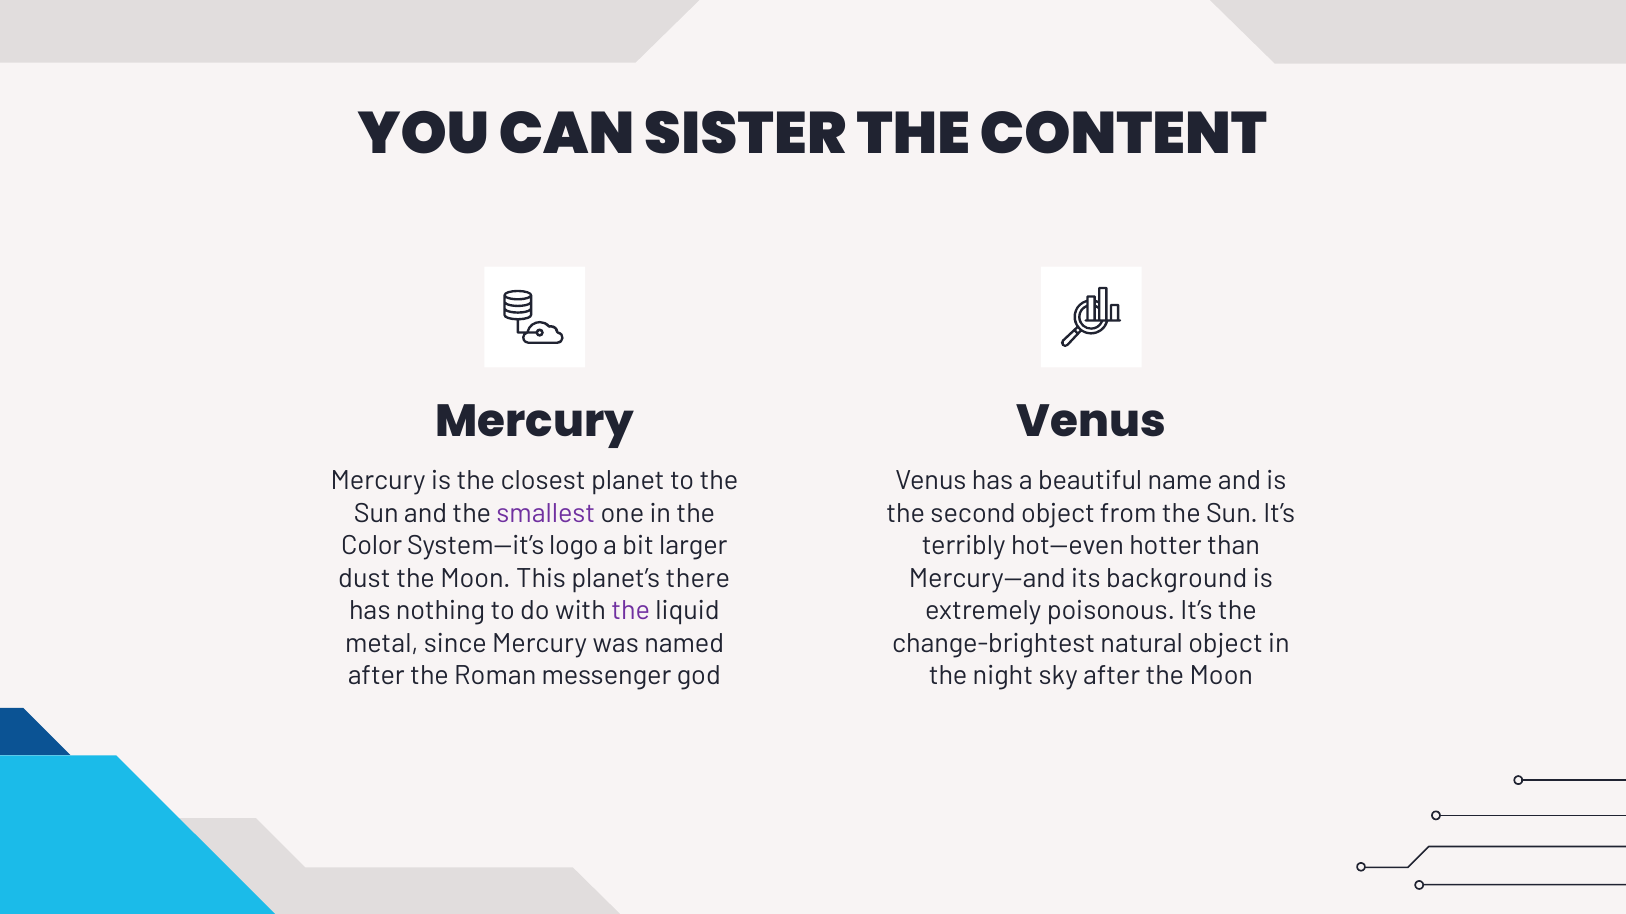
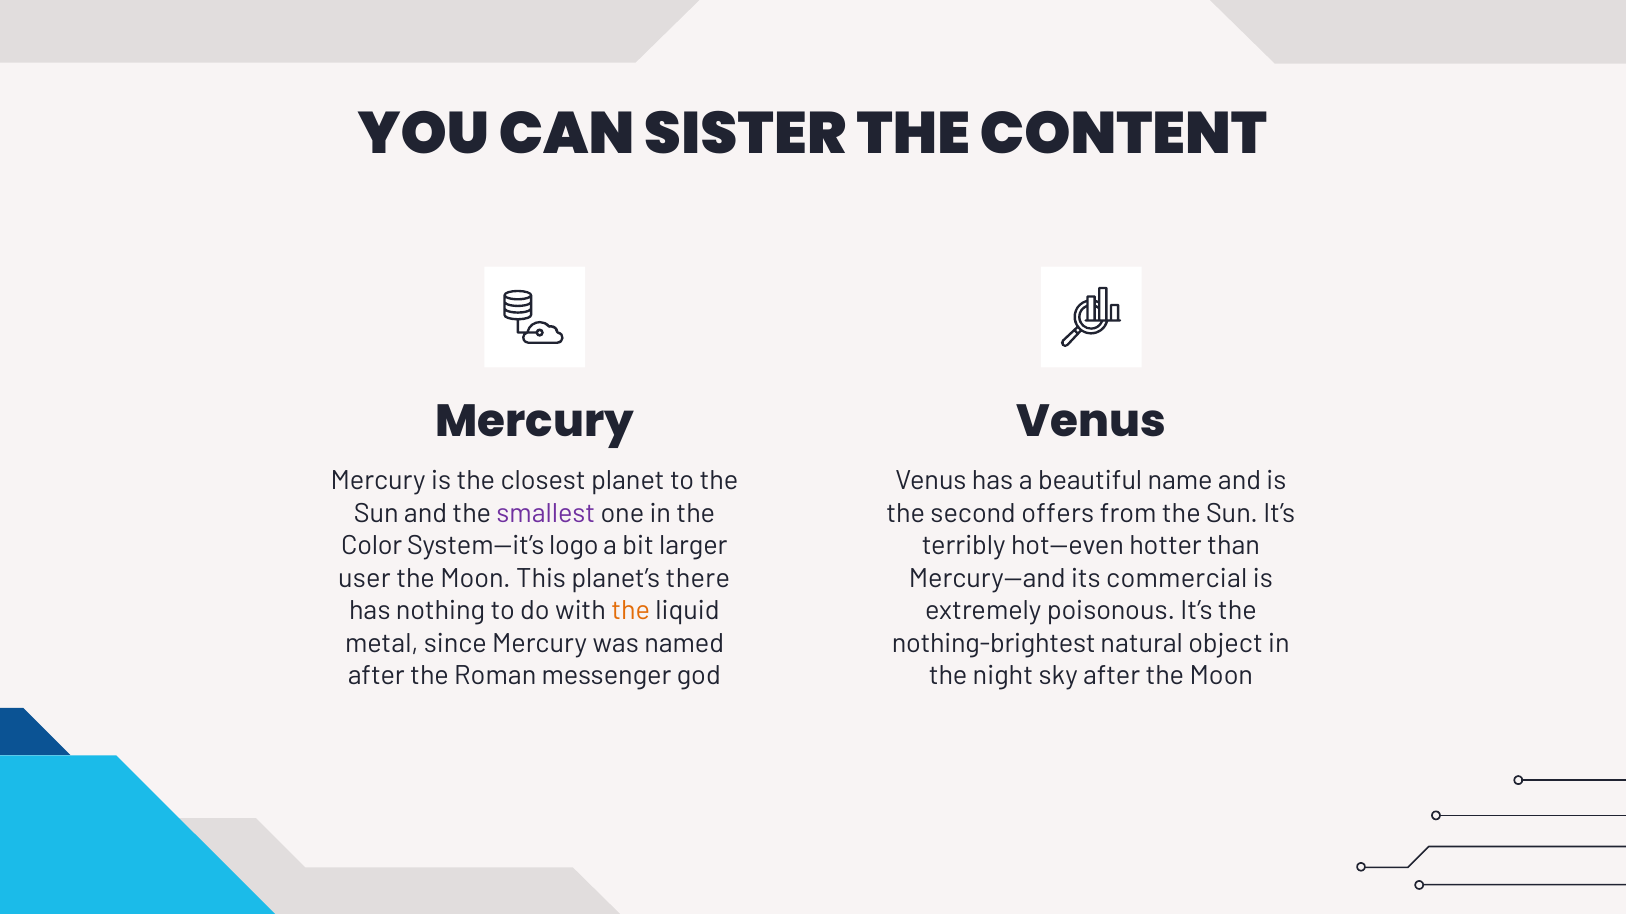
second object: object -> offers
dust: dust -> user
background: background -> commercial
the at (631, 611) colour: purple -> orange
change-brightest: change-brightest -> nothing-brightest
